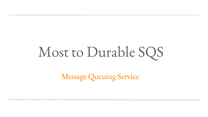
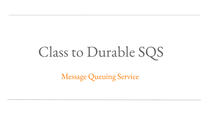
Most: Most -> Class
